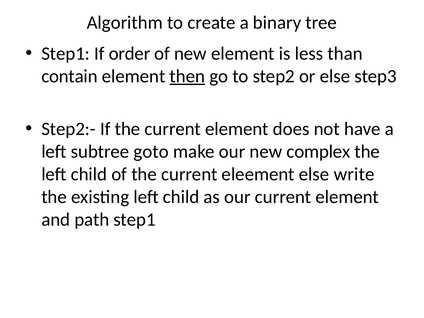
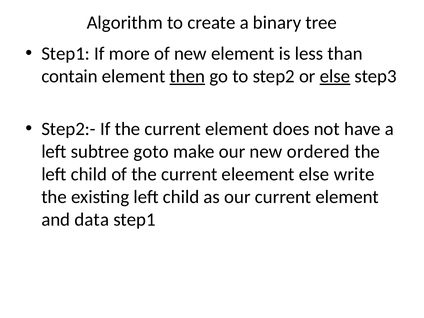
order: order -> more
else at (335, 76) underline: none -> present
complex: complex -> ordered
path: path -> data
